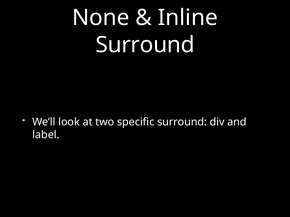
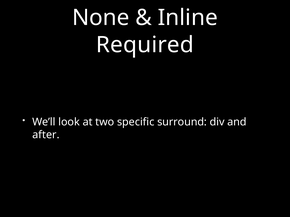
Surround at (145, 45): Surround -> Required
label: label -> after
